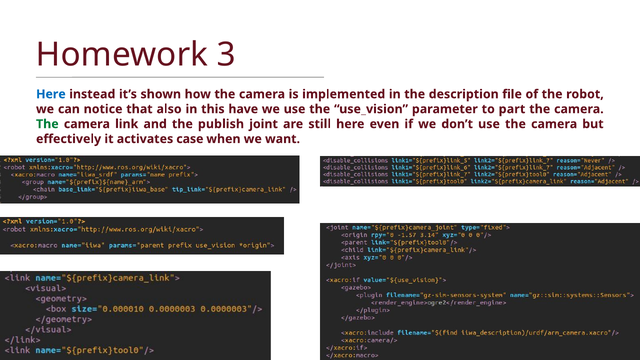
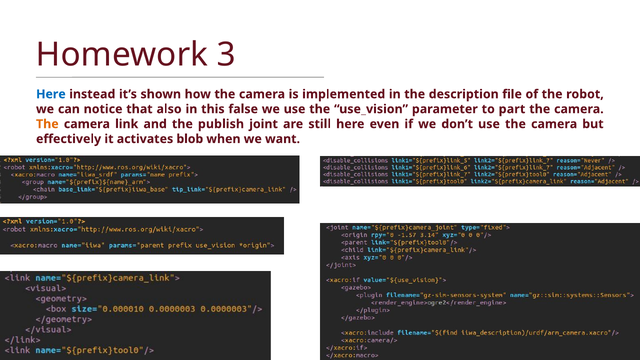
have: have -> false
The at (47, 124) colour: green -> orange
case: case -> blob
